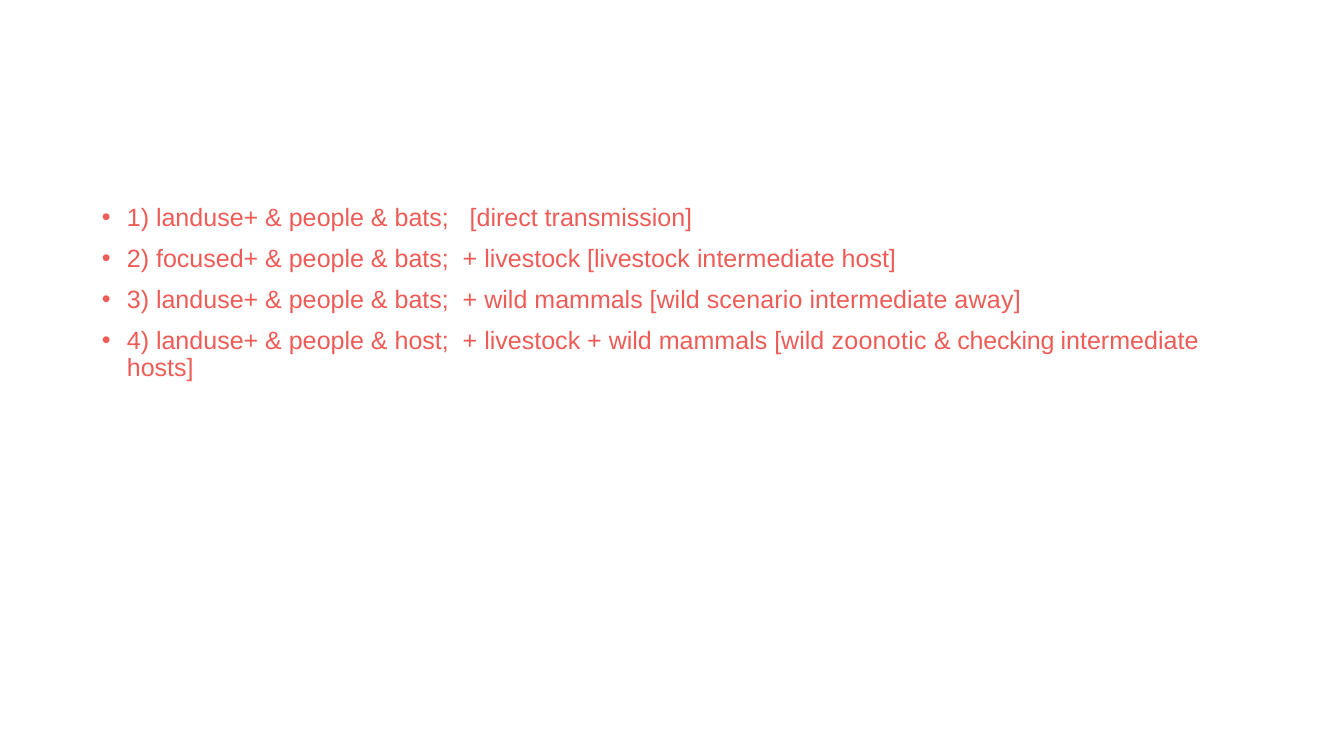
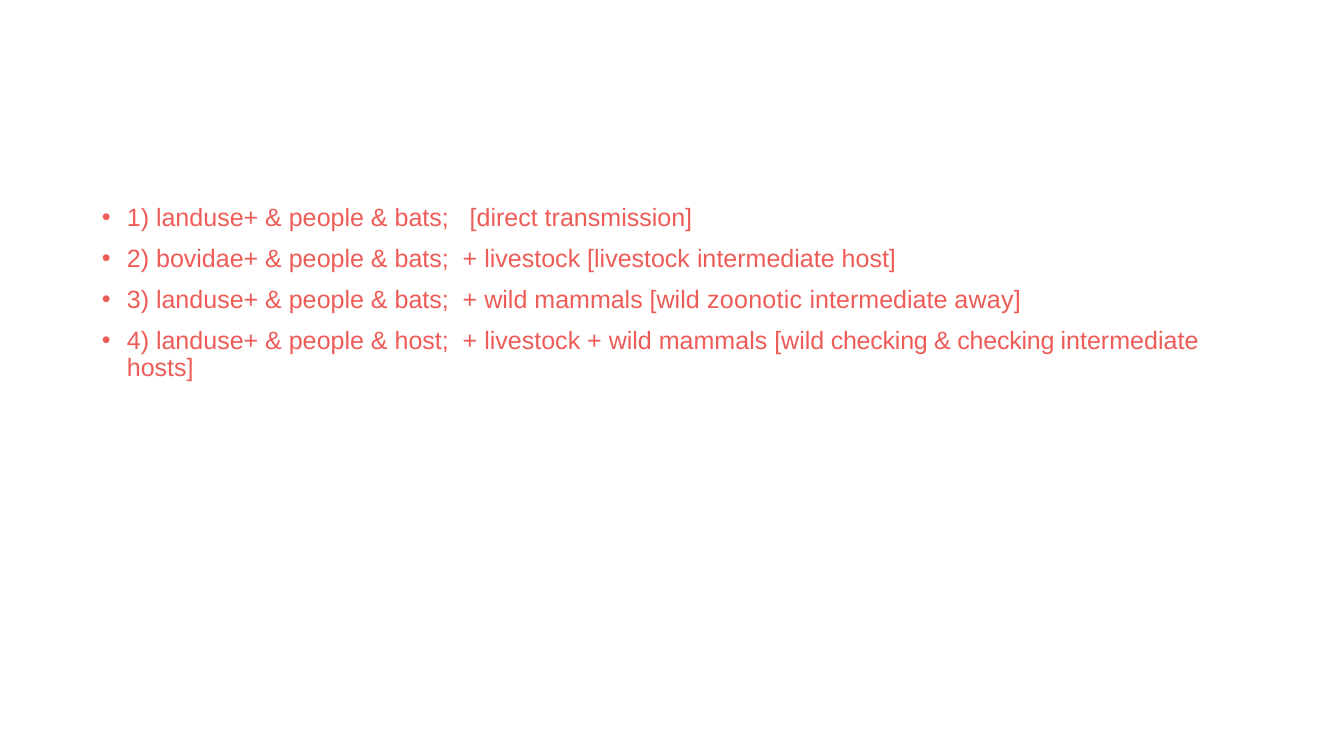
focused+: focused+ -> bovidae+
scenario: scenario -> zoonotic
wild zoonotic: zoonotic -> checking
